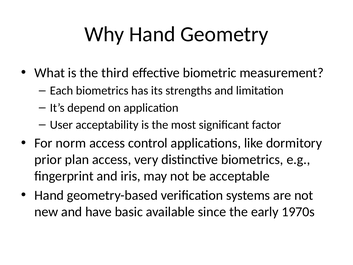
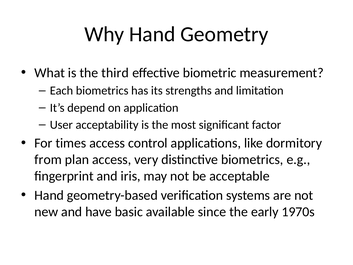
norm: norm -> times
prior: prior -> from
